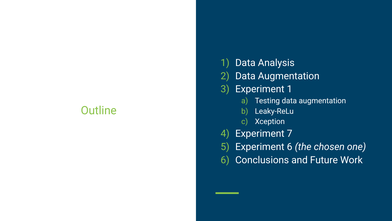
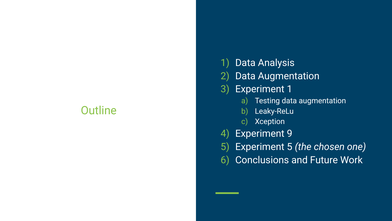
7: 7 -> 9
Experiment 6: 6 -> 5
